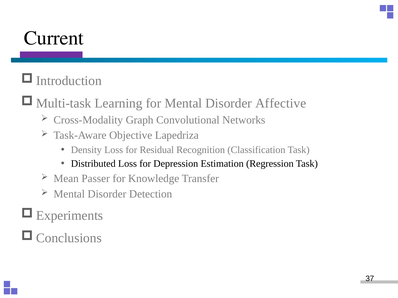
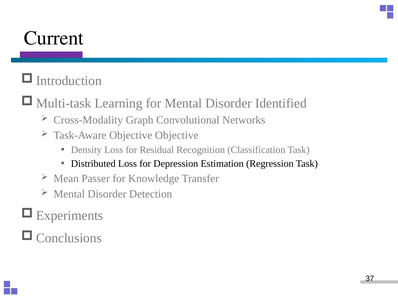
Affective: Affective -> Identified
Objective Lapedriza: Lapedriza -> Objective
